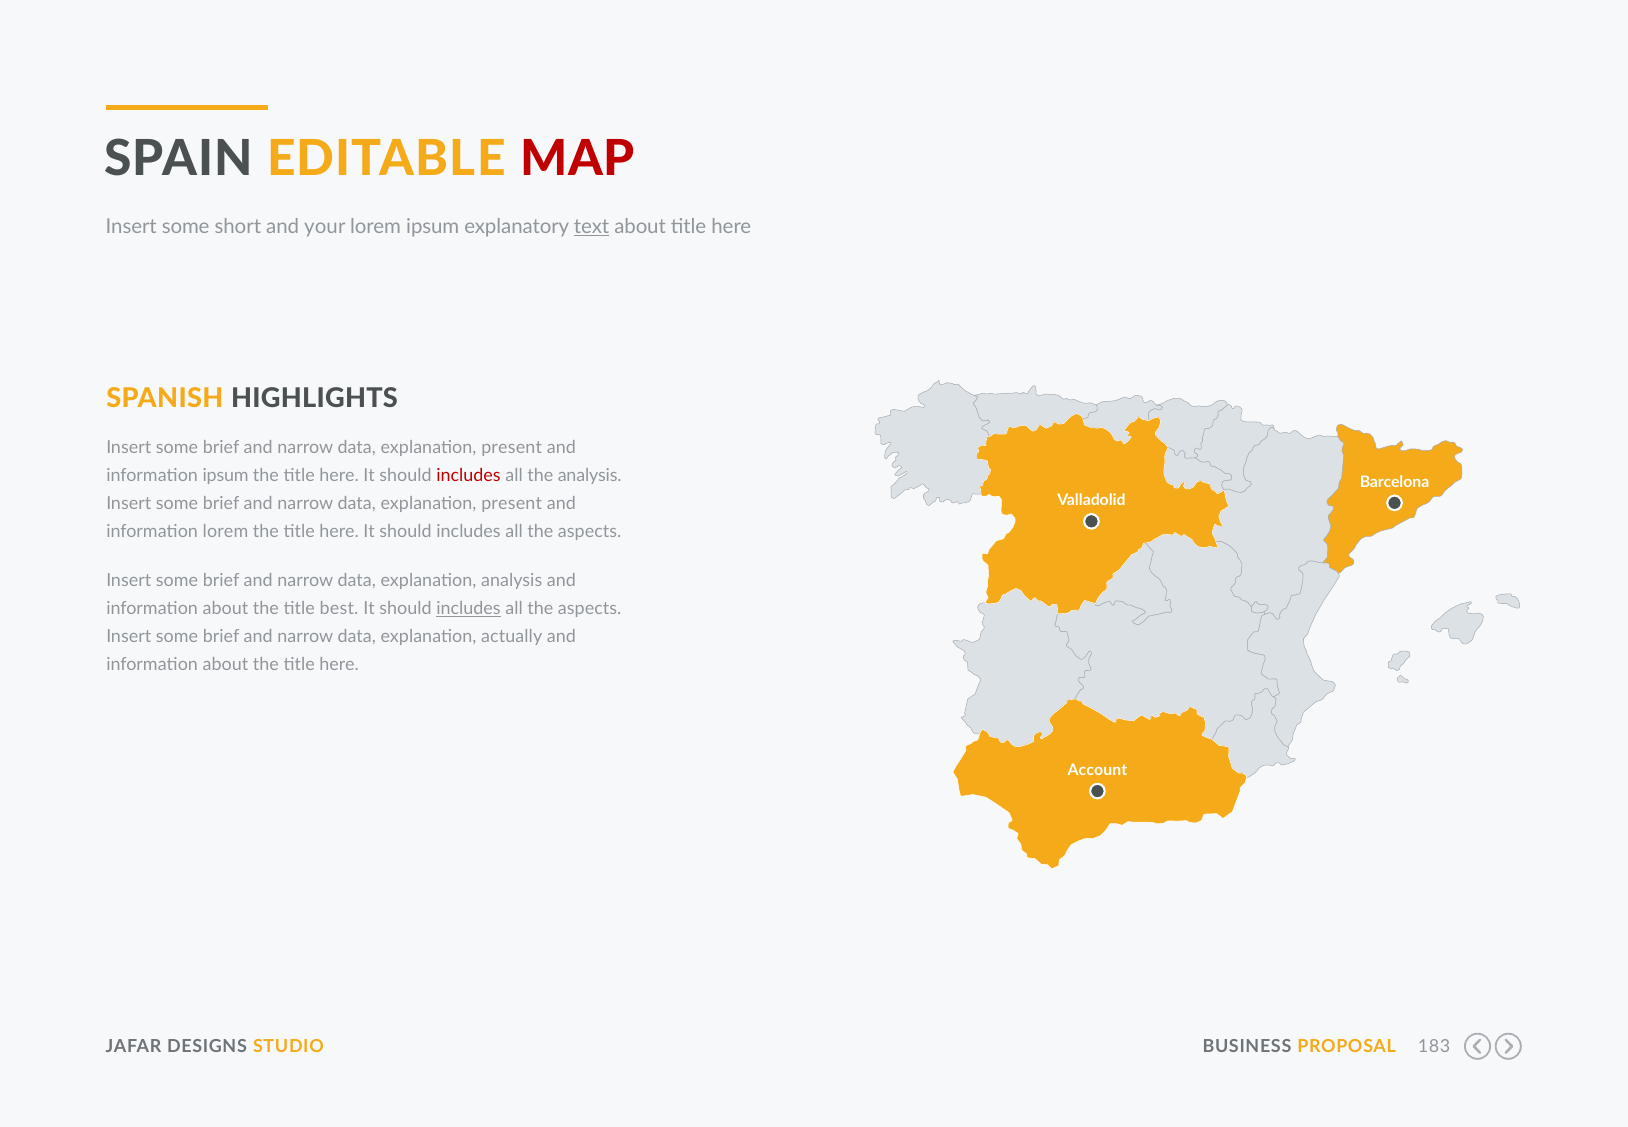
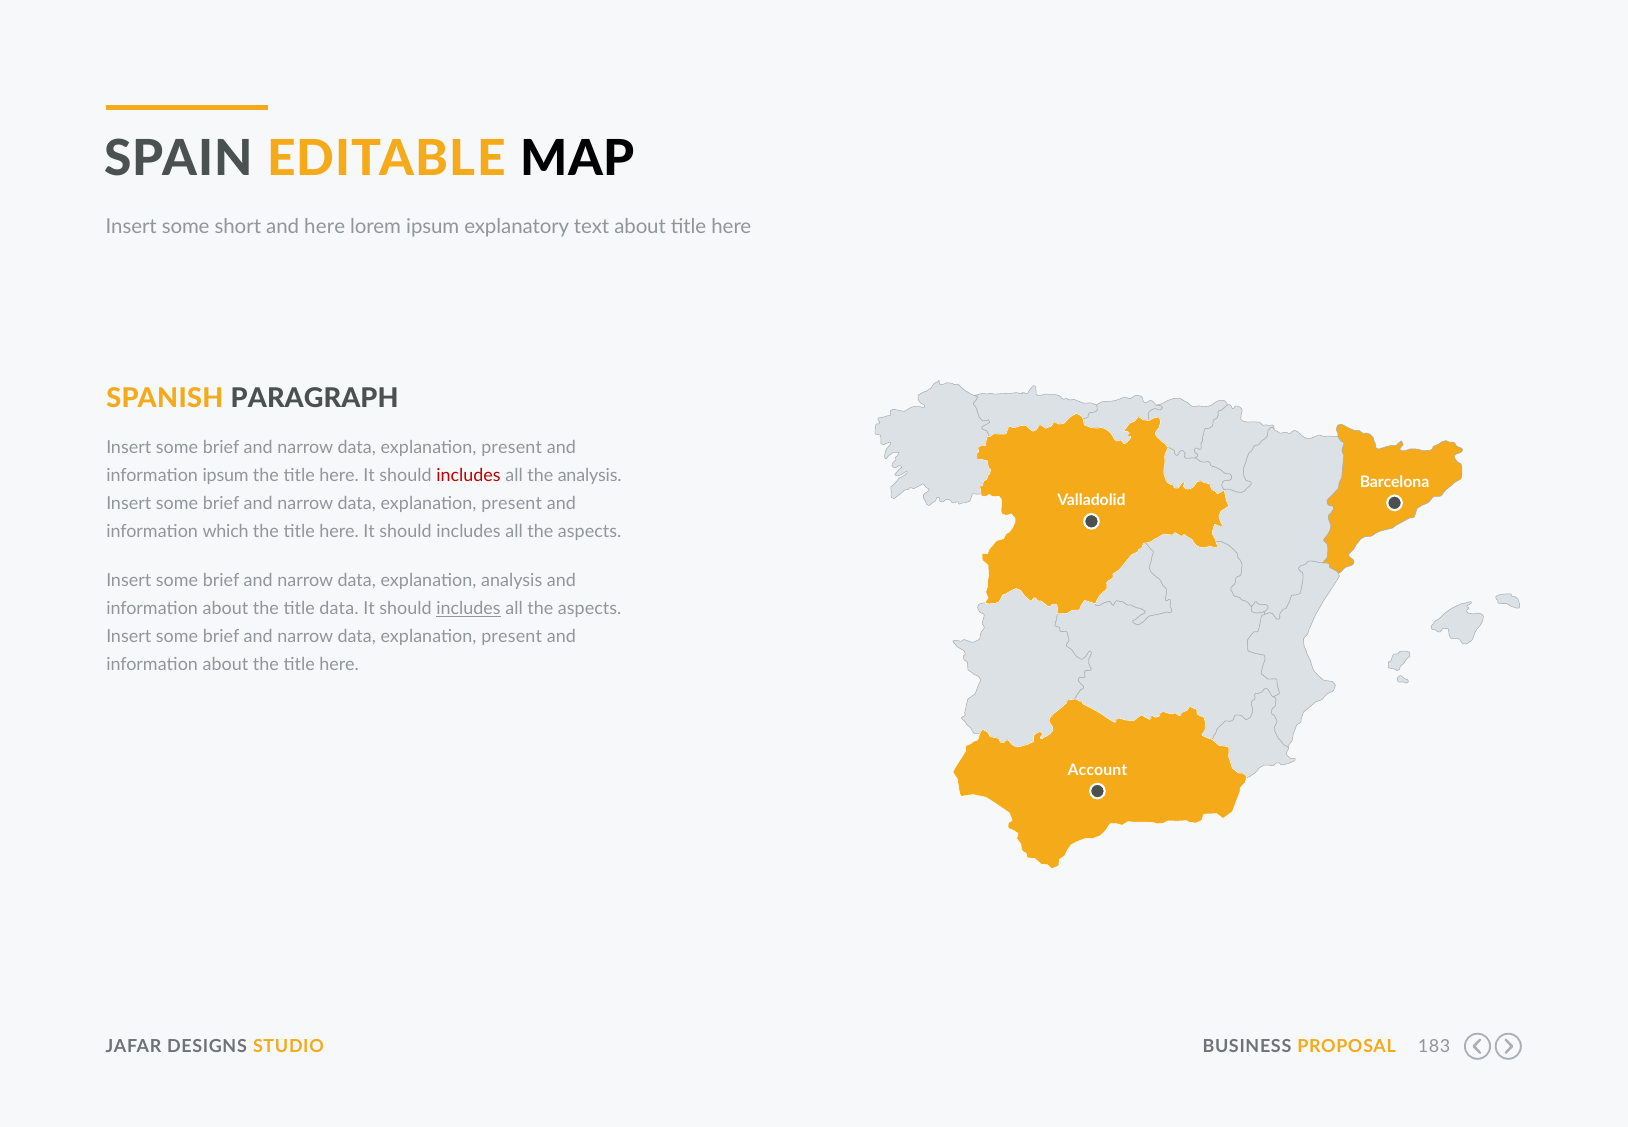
MAP colour: red -> black
and your: your -> here
text underline: present -> none
HIGHLIGHTS: HIGHLIGHTS -> PARAGRAPH
information lorem: lorem -> which
title best: best -> data
actually at (512, 637): actually -> present
